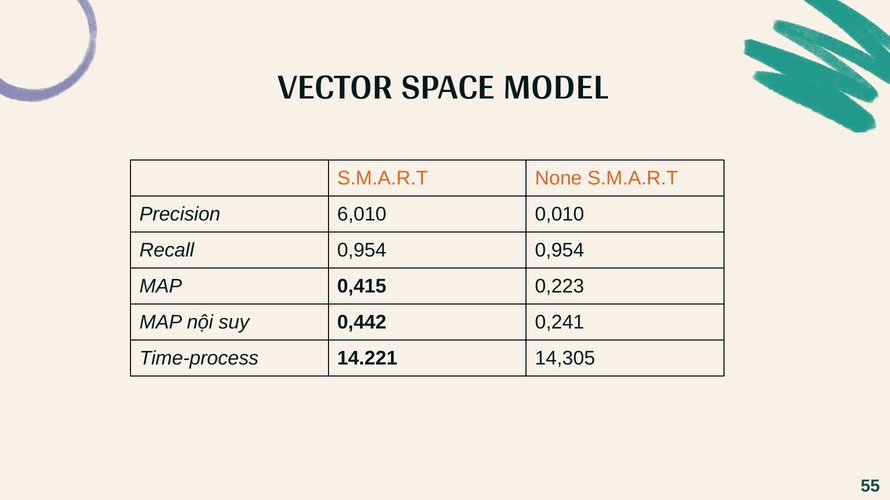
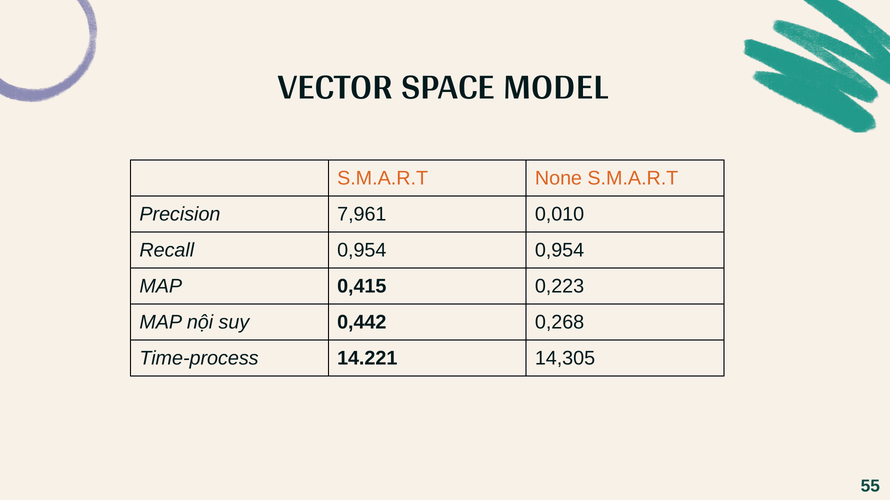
6,010: 6,010 -> 7,961
0,241: 0,241 -> 0,268
